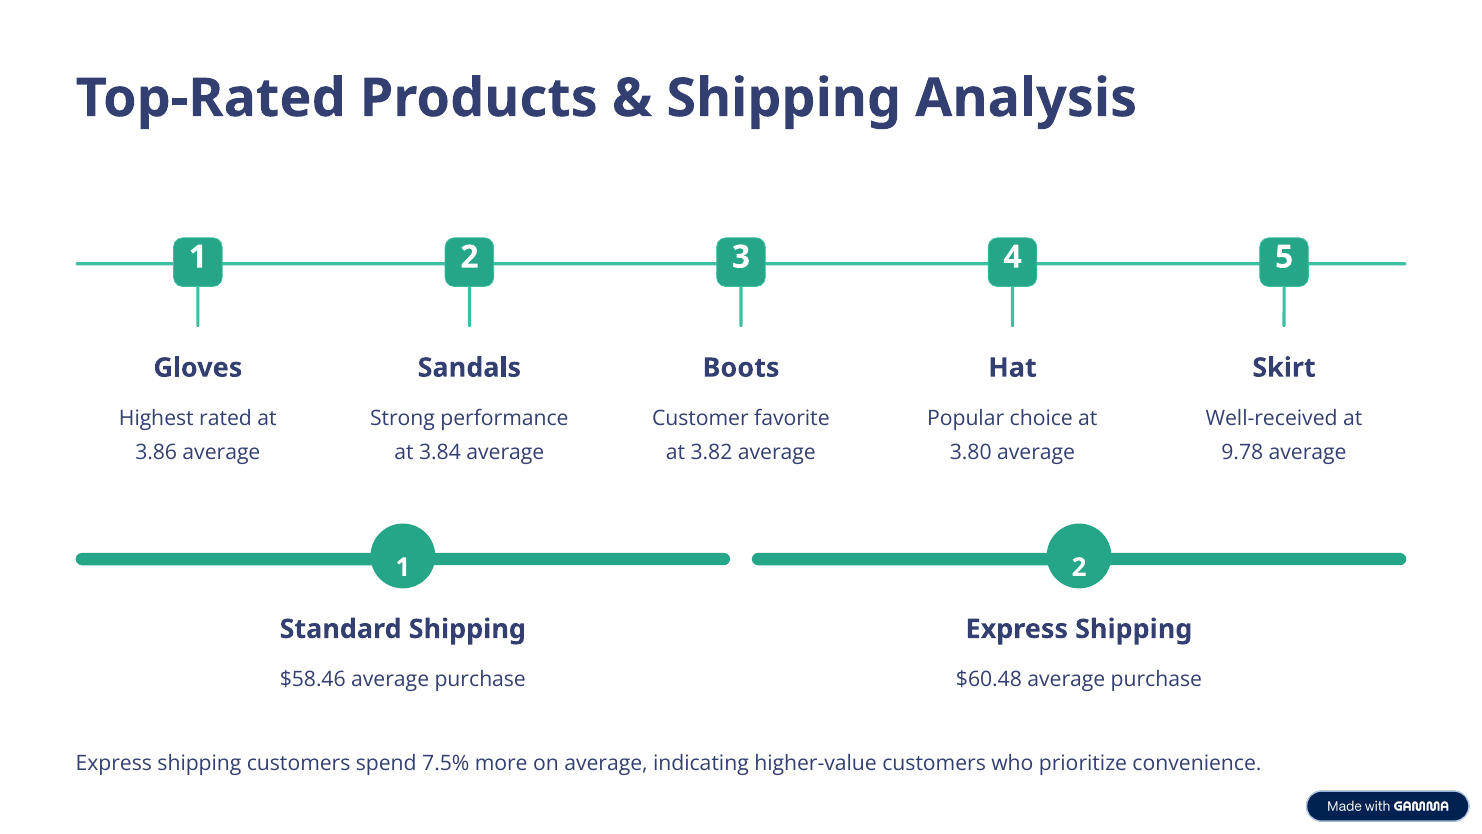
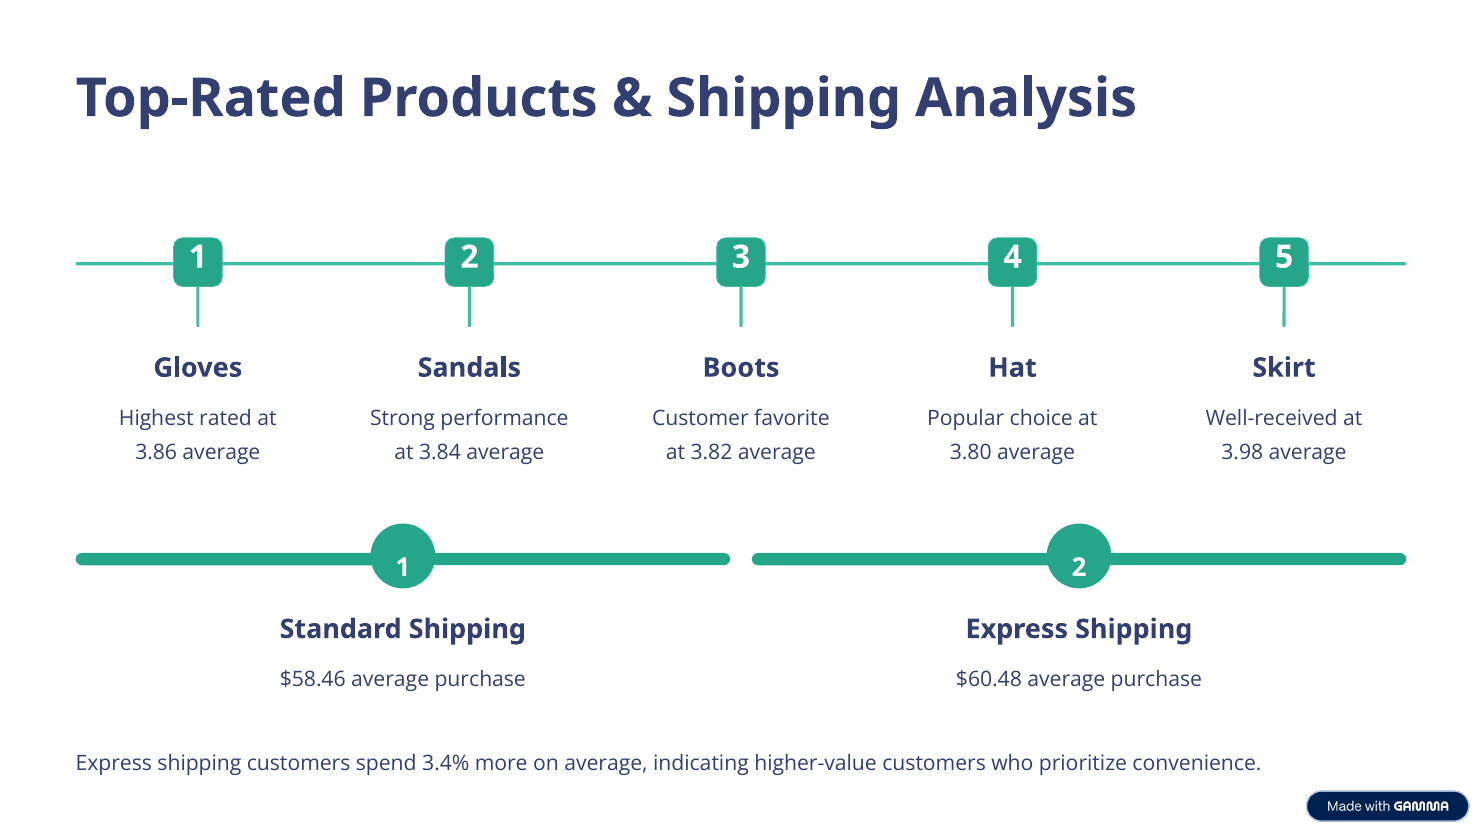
9.78: 9.78 -> 3.98
7.5%: 7.5% -> 3.4%
